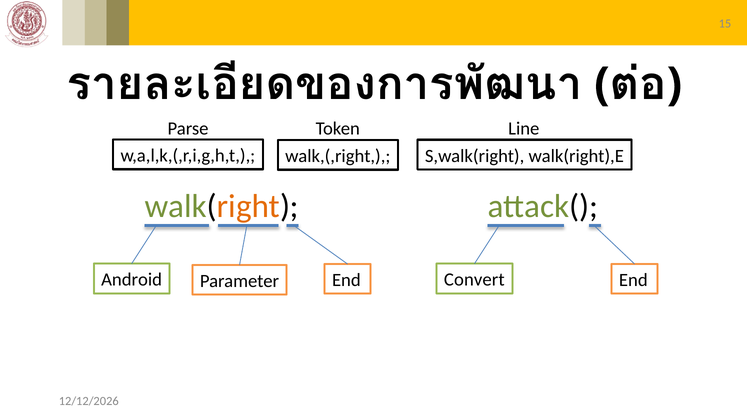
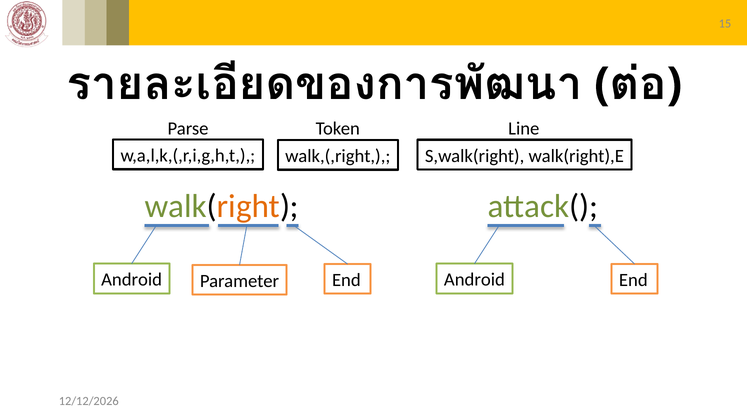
Convert at (474, 280): Convert -> Android
